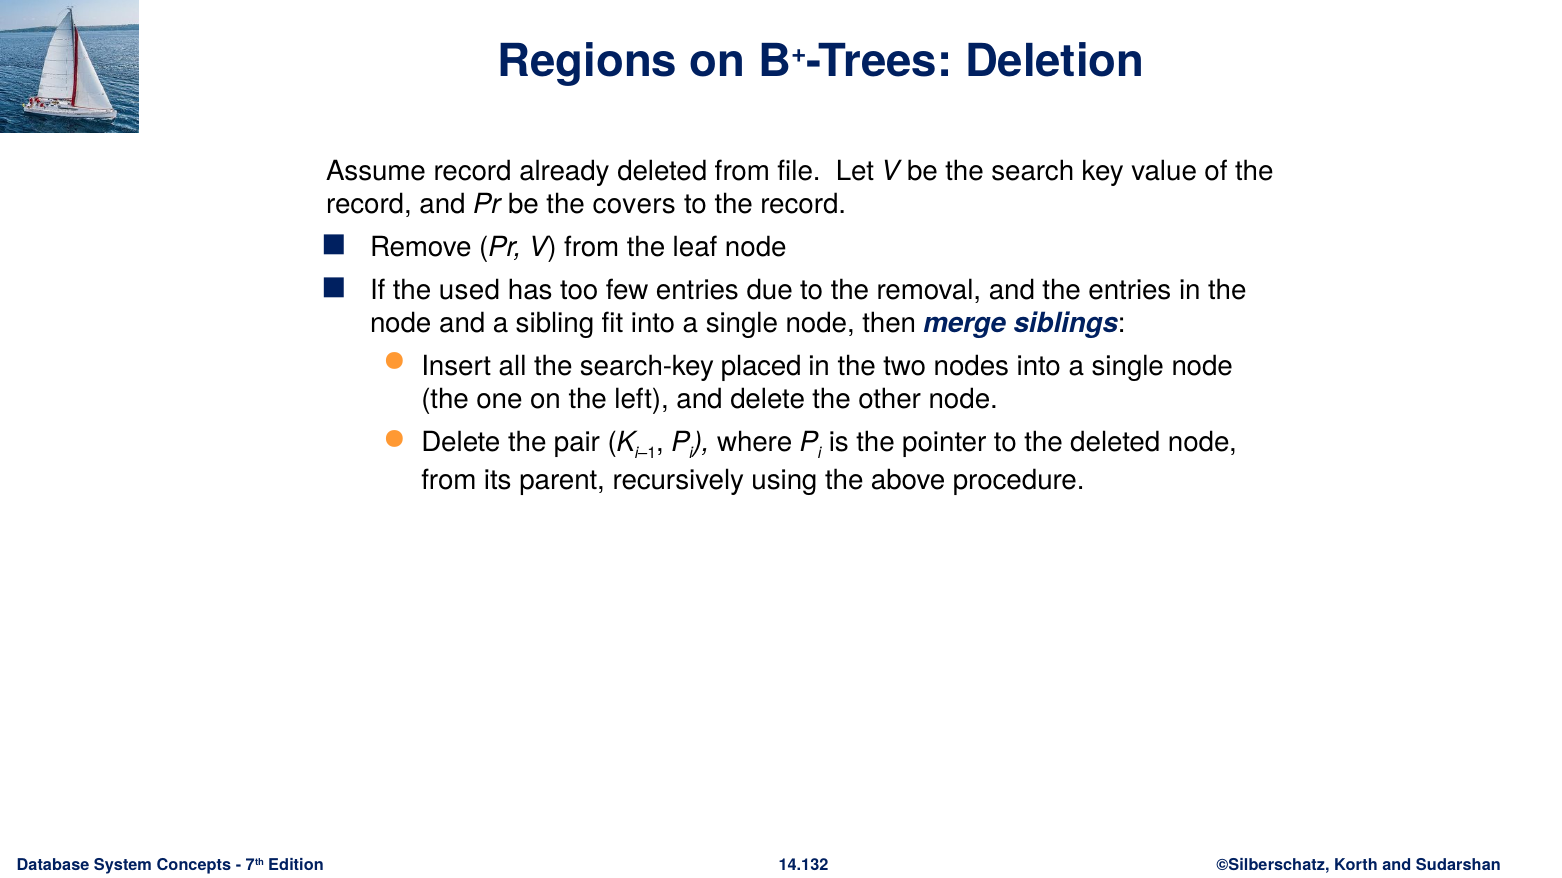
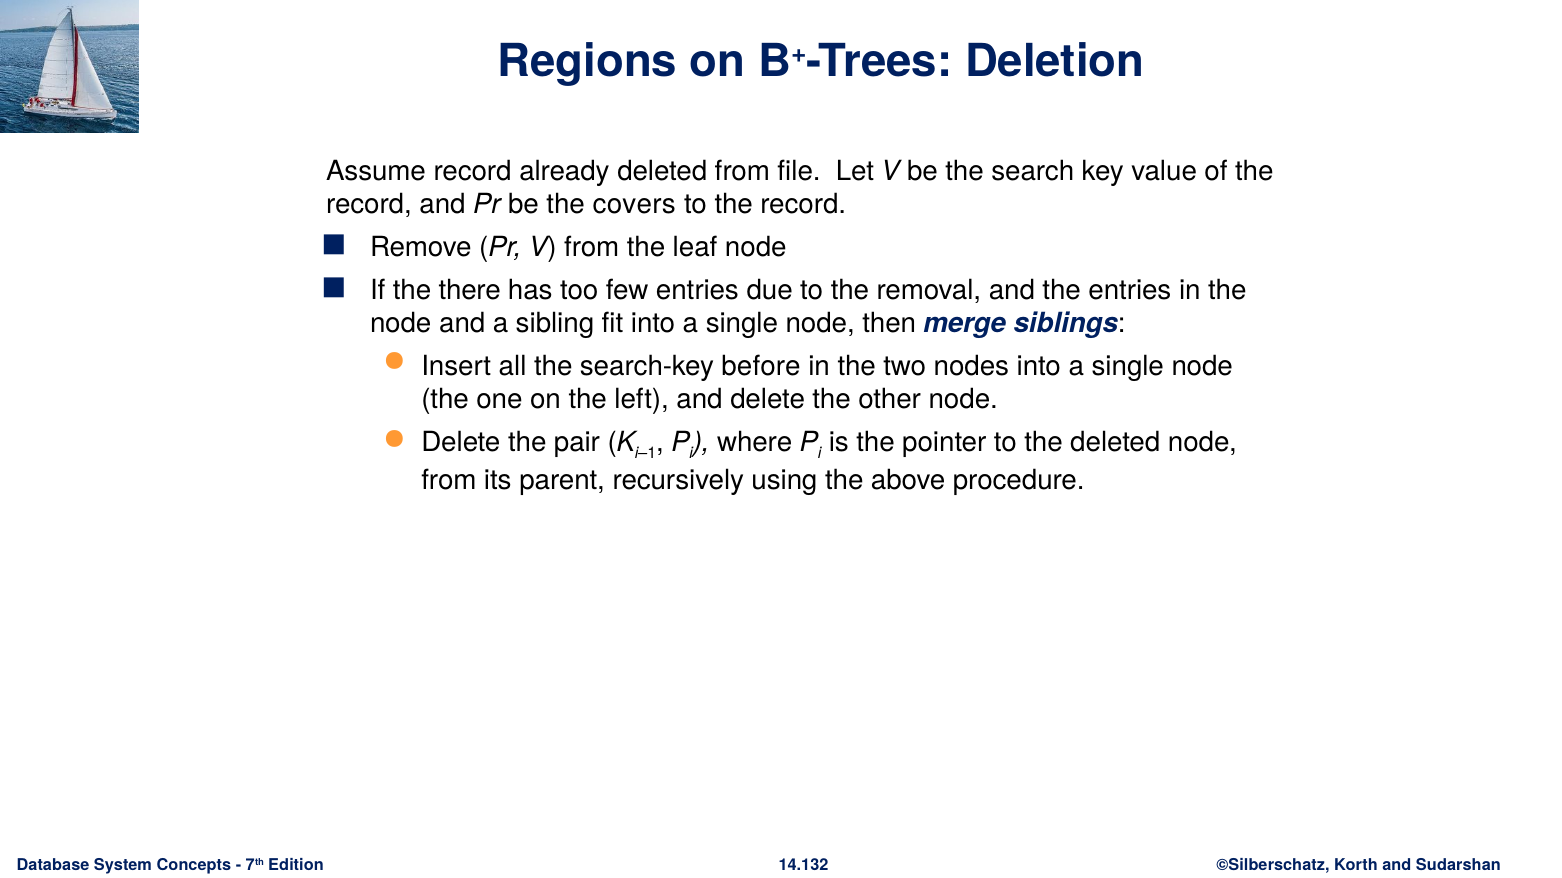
used: used -> there
placed: placed -> before
